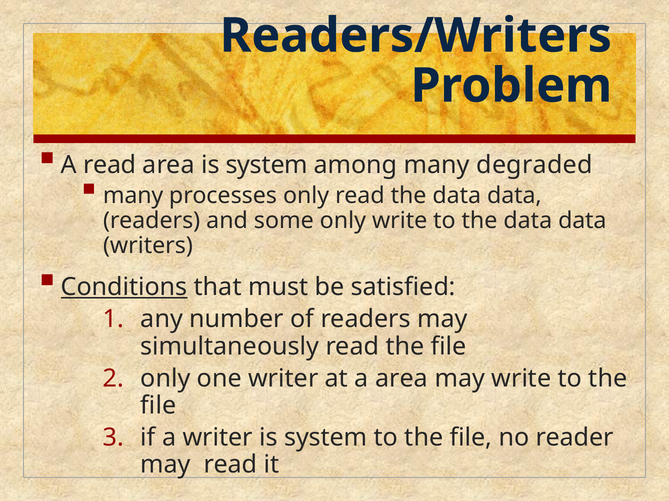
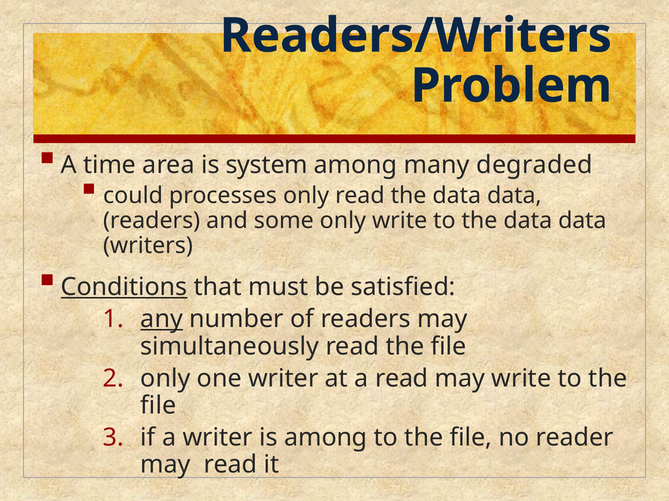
A read: read -> time
many at (133, 196): many -> could
any underline: none -> present
a area: area -> read
writer is system: system -> among
